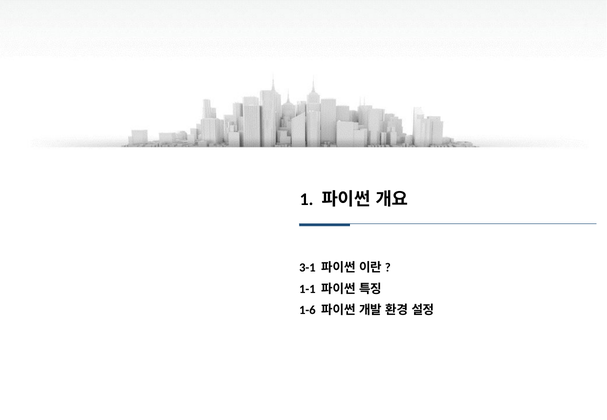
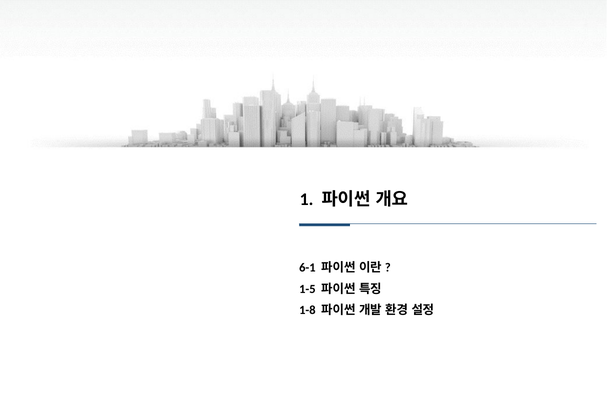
3-1: 3-1 -> 6-1
1-1: 1-1 -> 1-5
1-6: 1-6 -> 1-8
